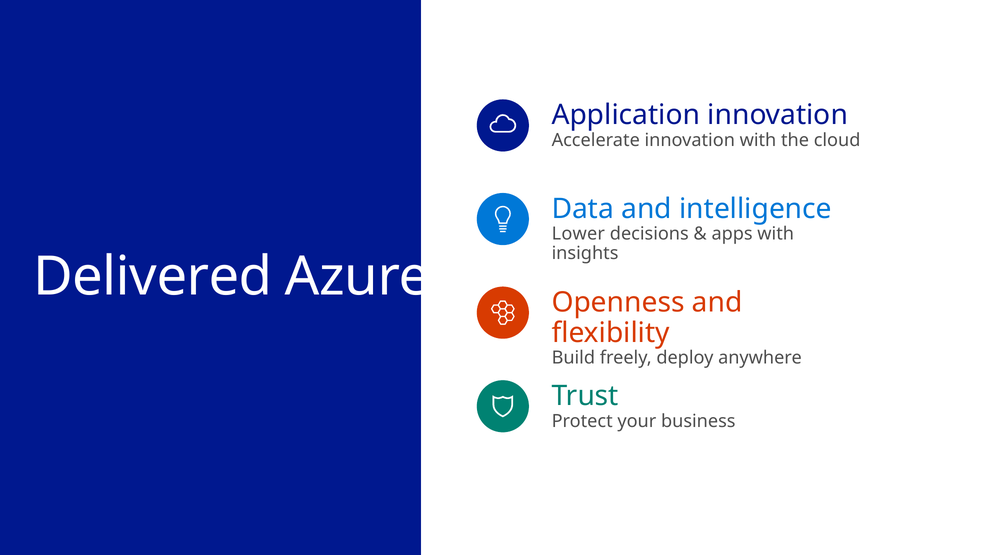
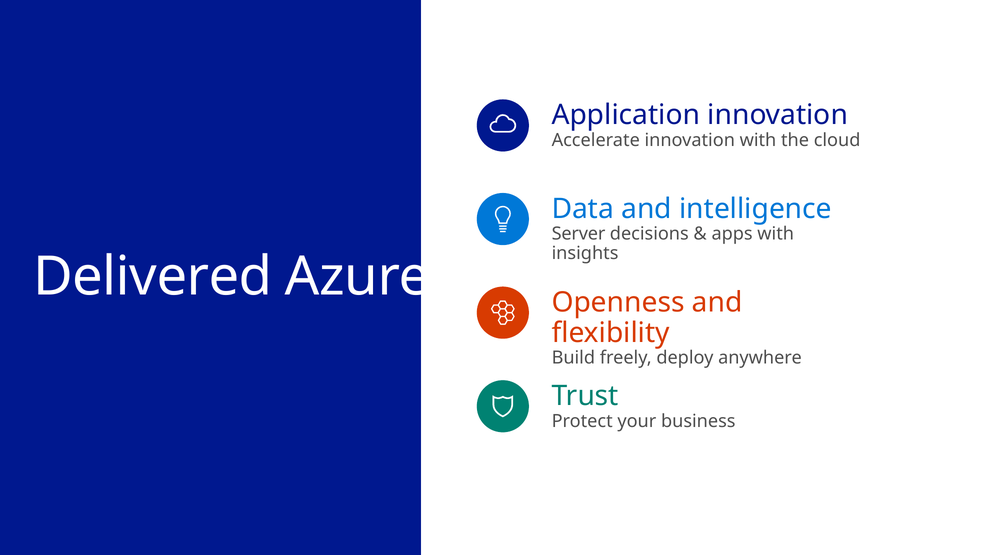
Lower: Lower -> Server
